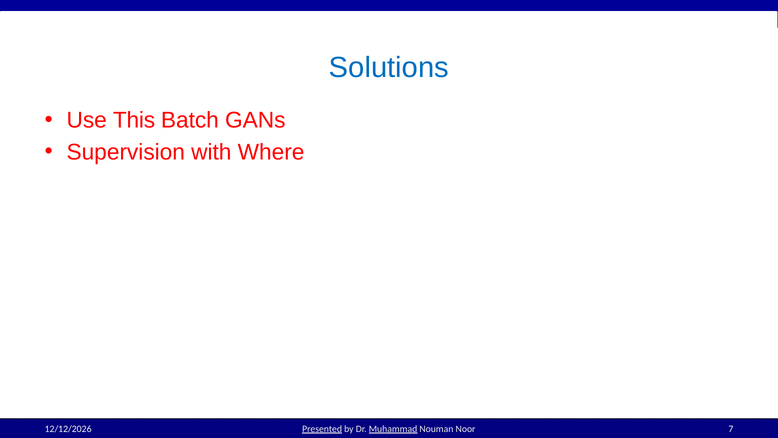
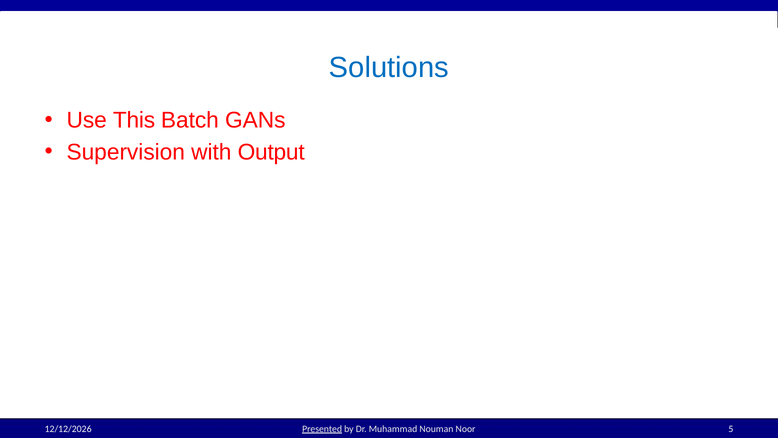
Where: Where -> Output
Muhammad underline: present -> none
7: 7 -> 5
